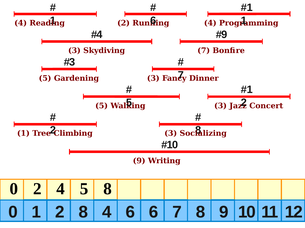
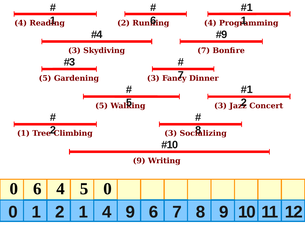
0 2: 2 -> 6
5 8: 8 -> 0
2 8: 8 -> 1
4 6: 6 -> 9
